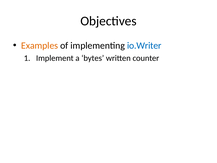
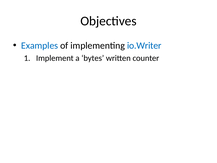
Examples colour: orange -> blue
